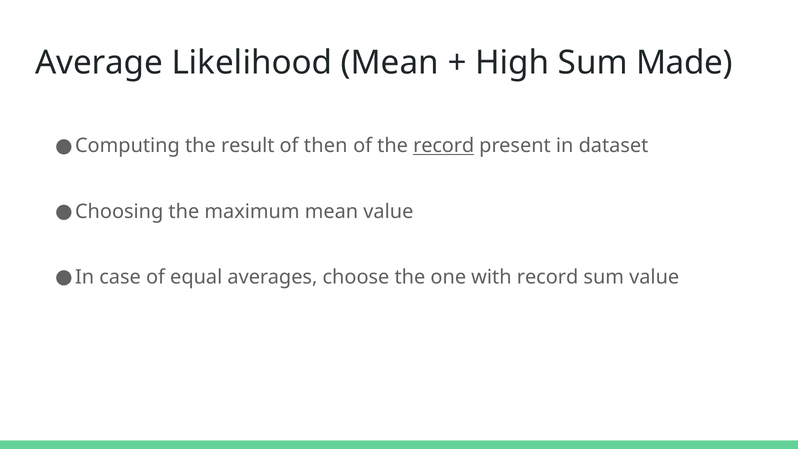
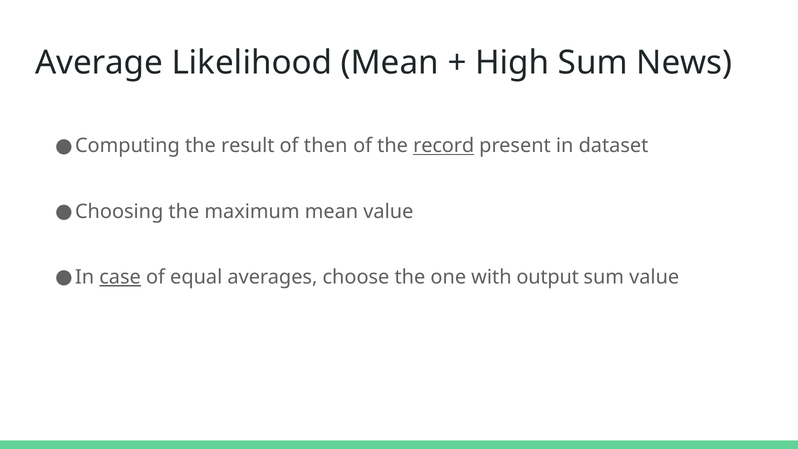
Made: Made -> News
case underline: none -> present
with record: record -> output
